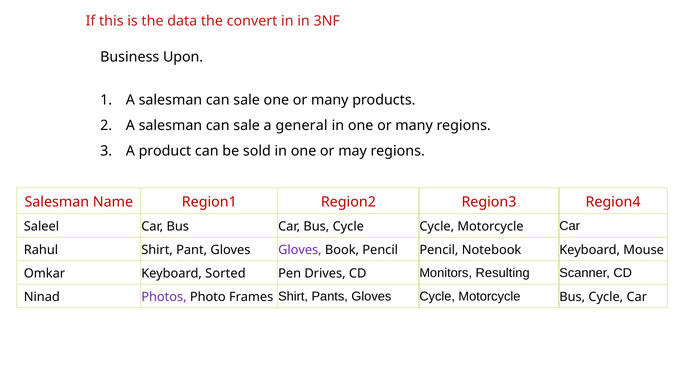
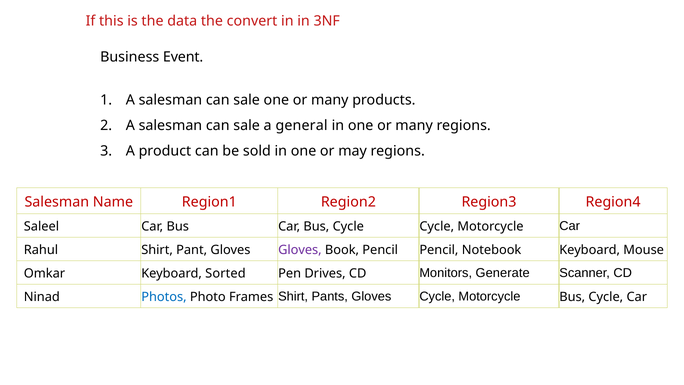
Upon: Upon -> Event
Resulting: Resulting -> Generate
Photos colour: purple -> blue
